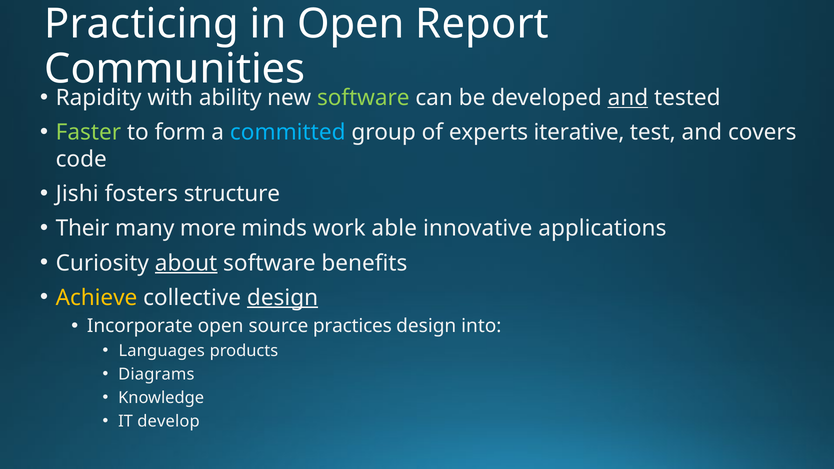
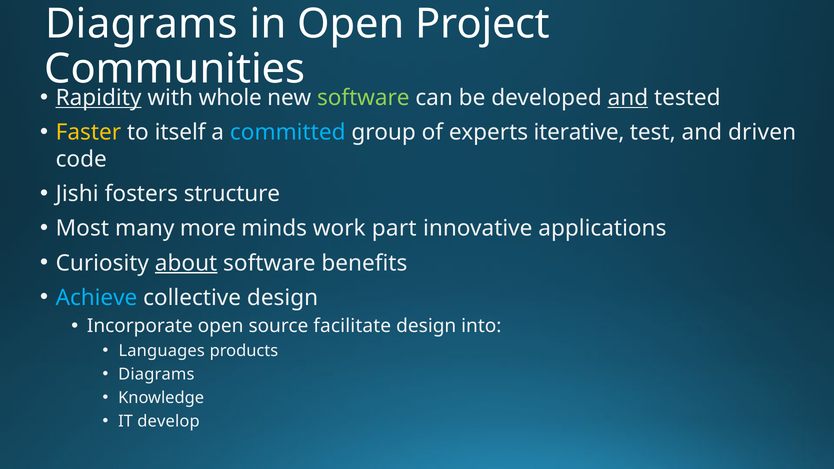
Practicing at (142, 24): Practicing -> Diagrams
Report: Report -> Project
Rapidity underline: none -> present
ability: ability -> whole
Faster colour: light green -> yellow
form: form -> itself
covers: covers -> driven
Their: Their -> Most
able: able -> part
Achieve colour: yellow -> light blue
design at (283, 298) underline: present -> none
practices: practices -> facilitate
